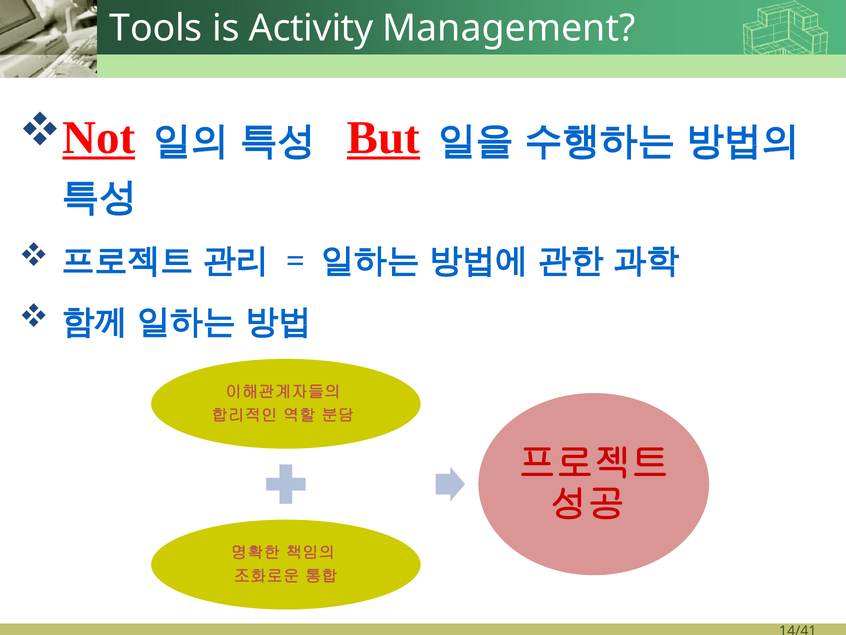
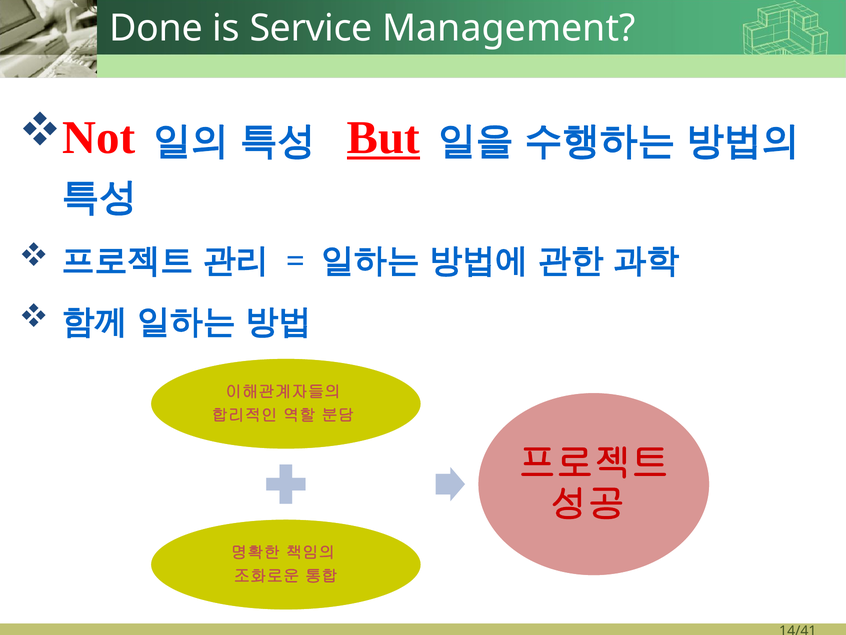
Tools: Tools -> Done
Activity: Activity -> Service
Not underline: present -> none
